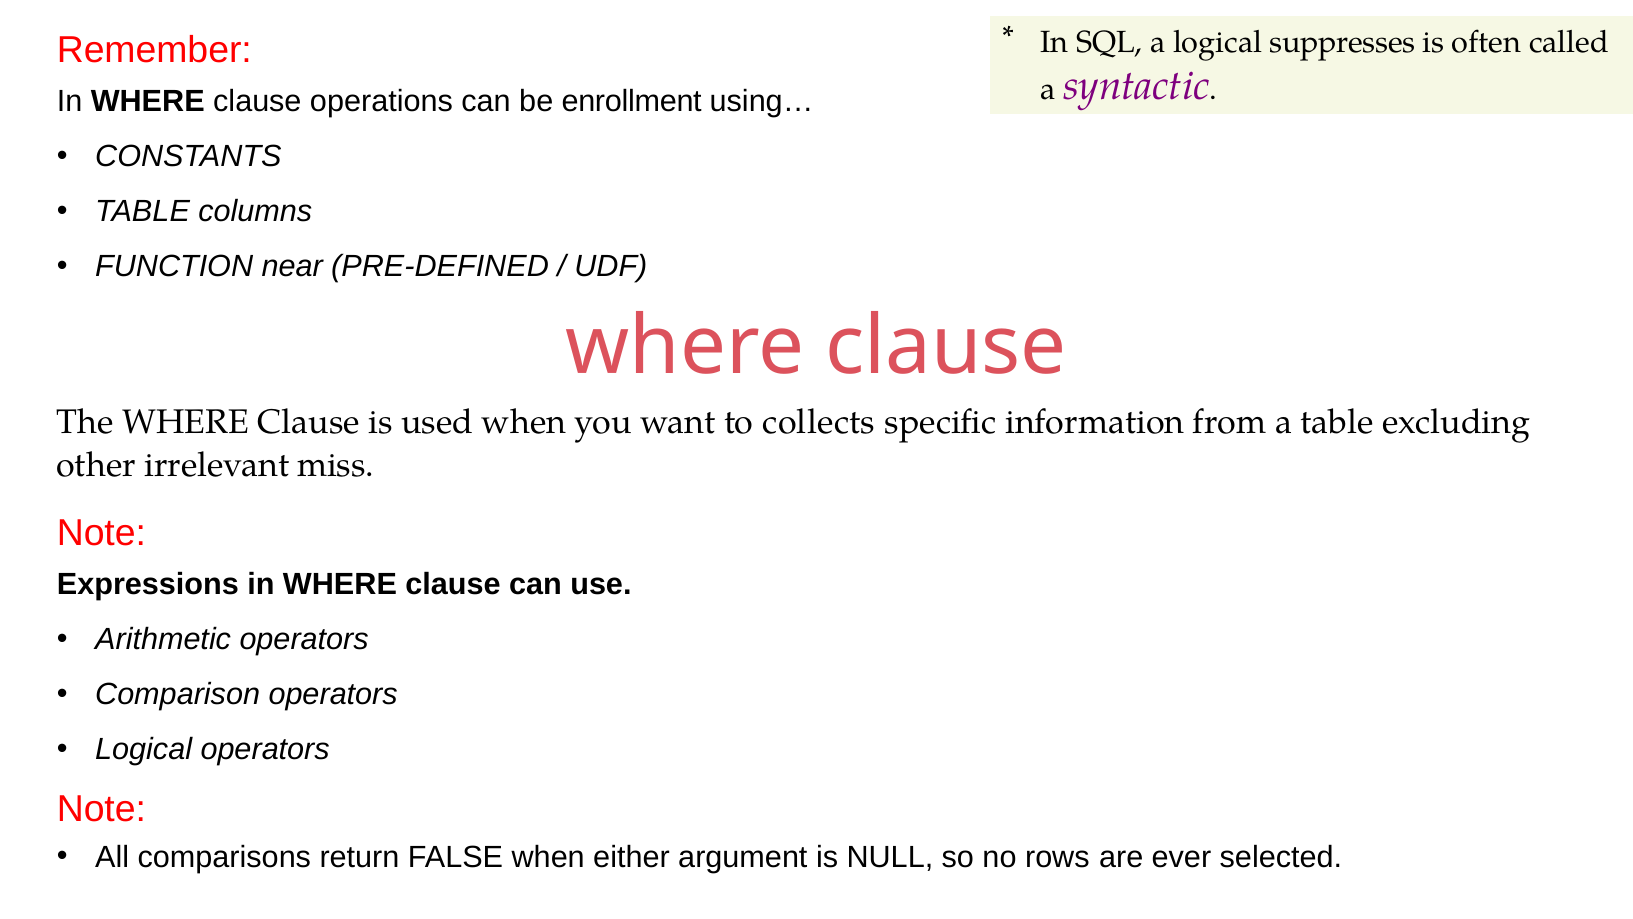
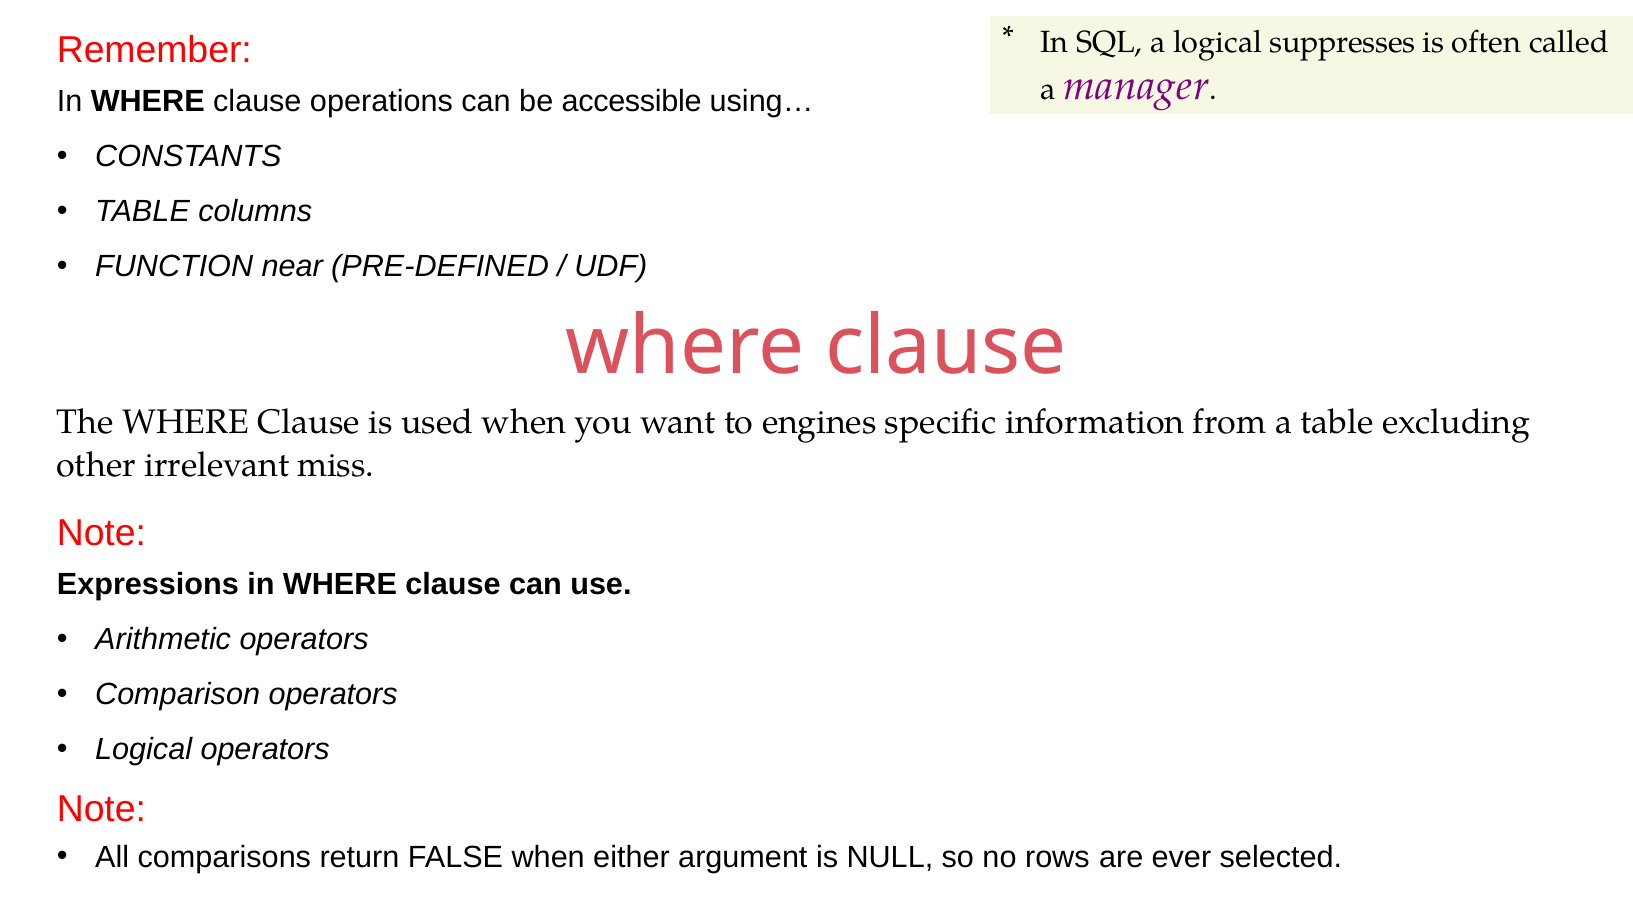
syntactic: syntactic -> manager
enrollment: enrollment -> accessible
collects: collects -> engines
